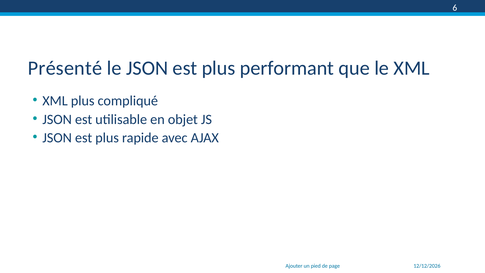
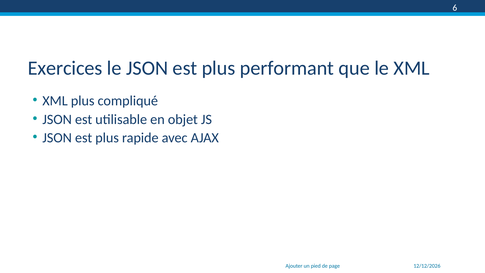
Présenté: Présenté -> Exercices
